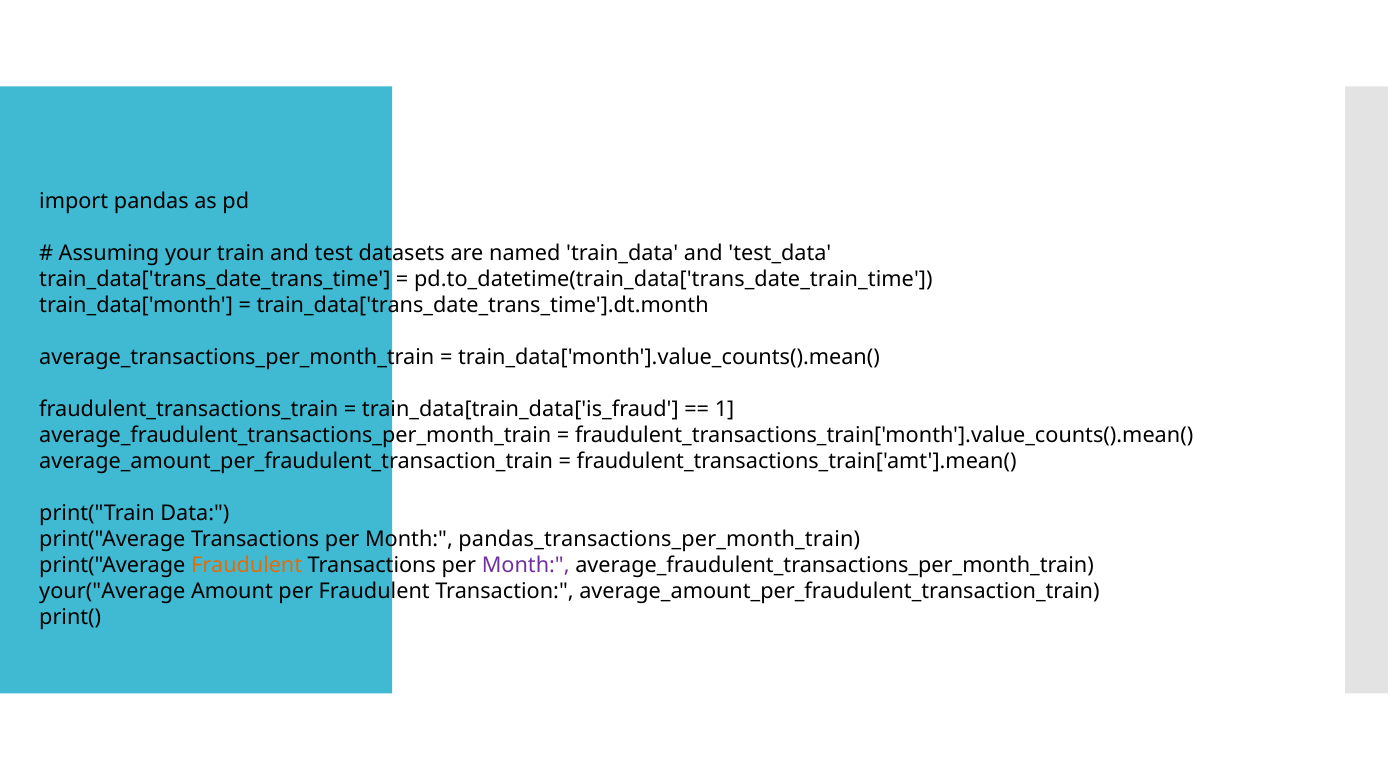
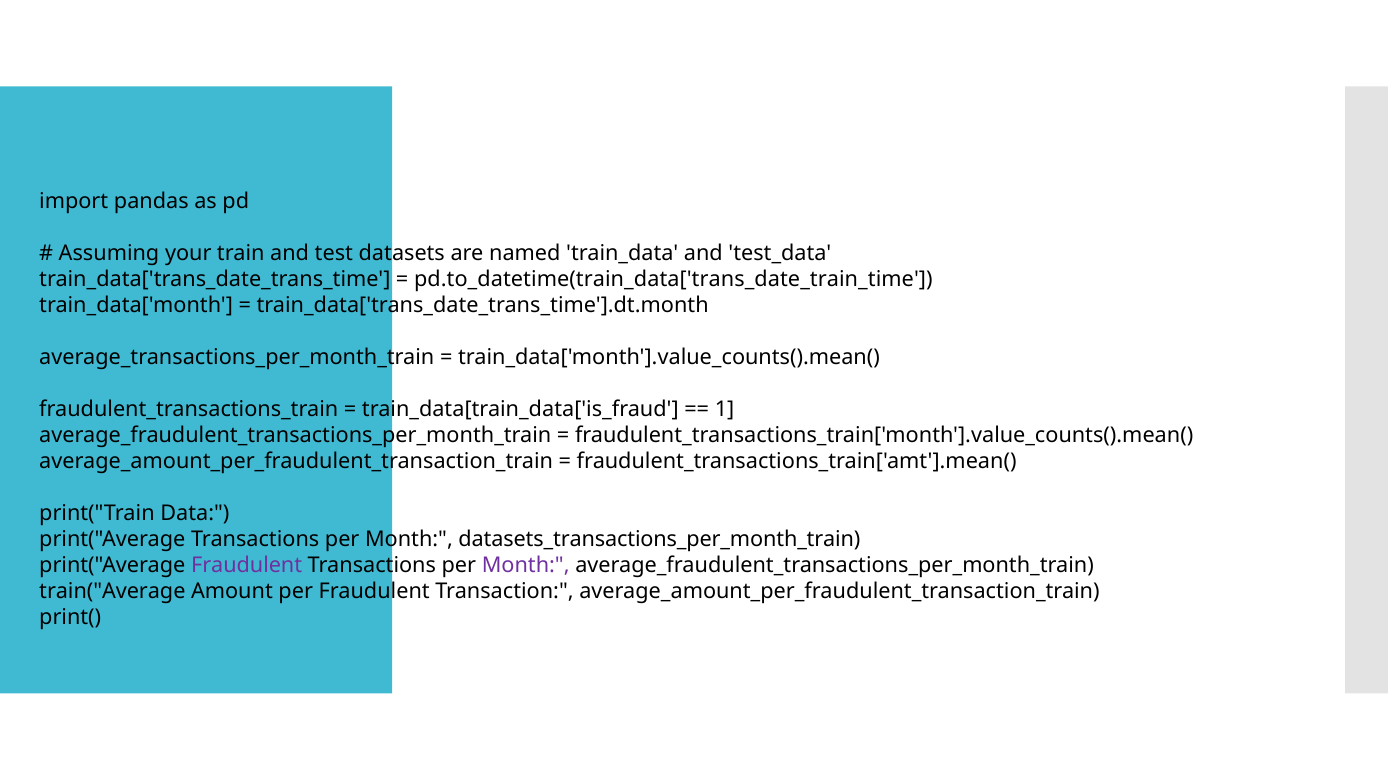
pandas_transactions_per_month_train: pandas_transactions_per_month_train -> datasets_transactions_per_month_train
Fraudulent at (247, 566) colour: orange -> purple
your("Average: your("Average -> train("Average
